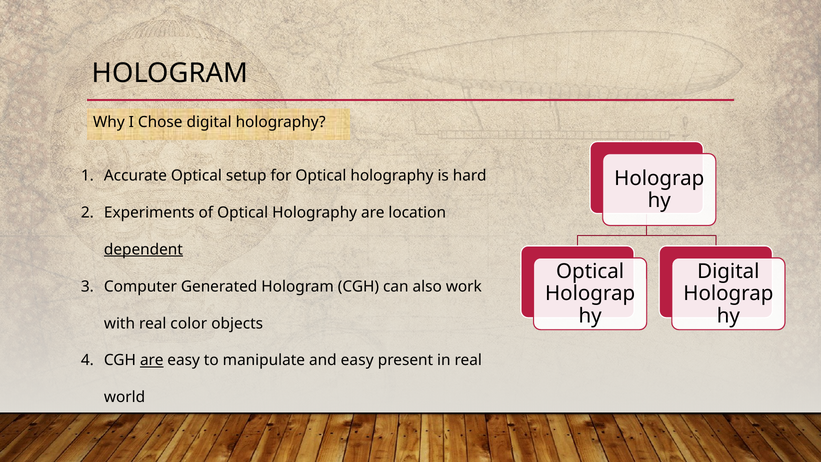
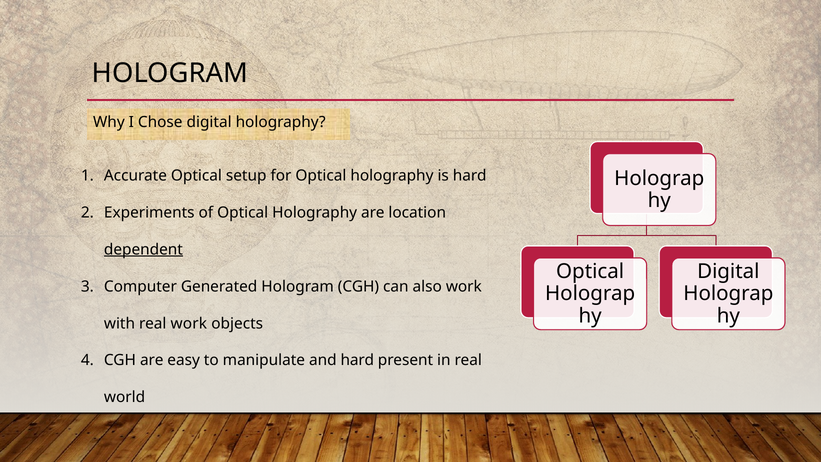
real color: color -> work
are at (152, 360) underline: present -> none
and easy: easy -> hard
